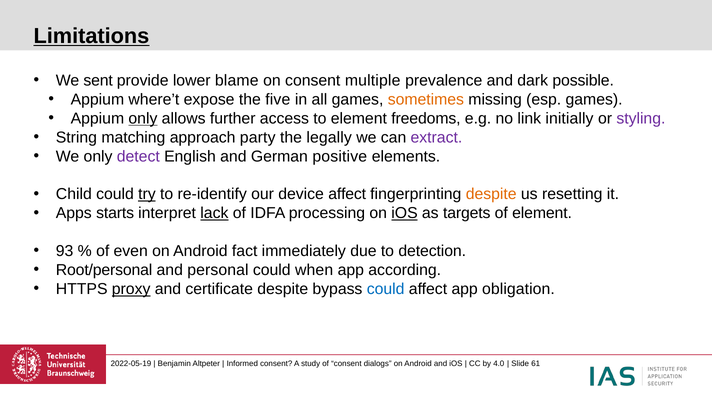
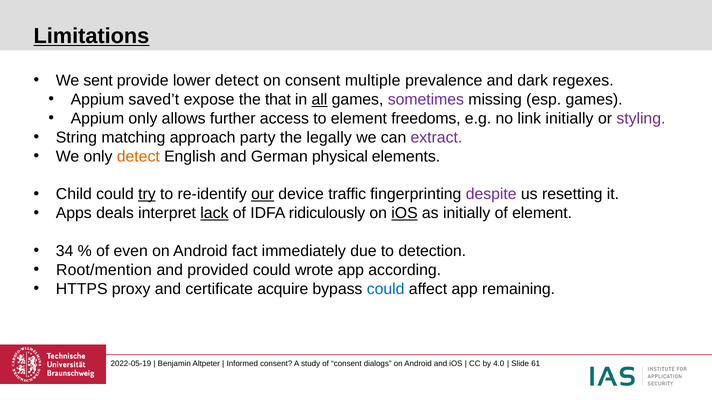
lower blame: blame -> detect
possible: possible -> regexes
where’t: where’t -> saved’t
five: five -> that
all underline: none -> present
sometimes colour: orange -> purple
only at (143, 119) underline: present -> none
detect at (138, 157) colour: purple -> orange
positive: positive -> physical
our underline: none -> present
device affect: affect -> traffic
despite at (491, 195) colour: orange -> purple
starts: starts -> deals
processing: processing -> ridiculously
as targets: targets -> initially
93: 93 -> 34
Root/personal: Root/personal -> Root/mention
personal: personal -> provided
when: when -> wrote
proxy underline: present -> none
certificate despite: despite -> acquire
obligation: obligation -> remaining
